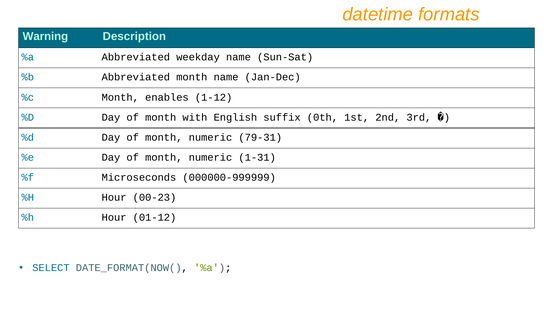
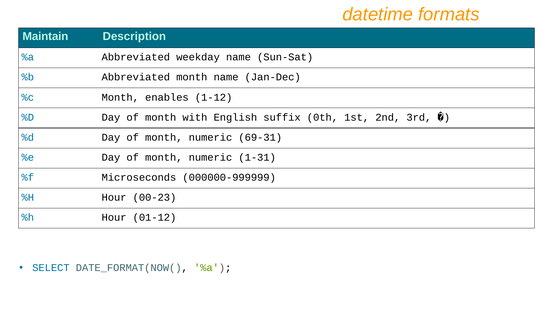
Warning: Warning -> Maintain
79-31: 79-31 -> 69-31
